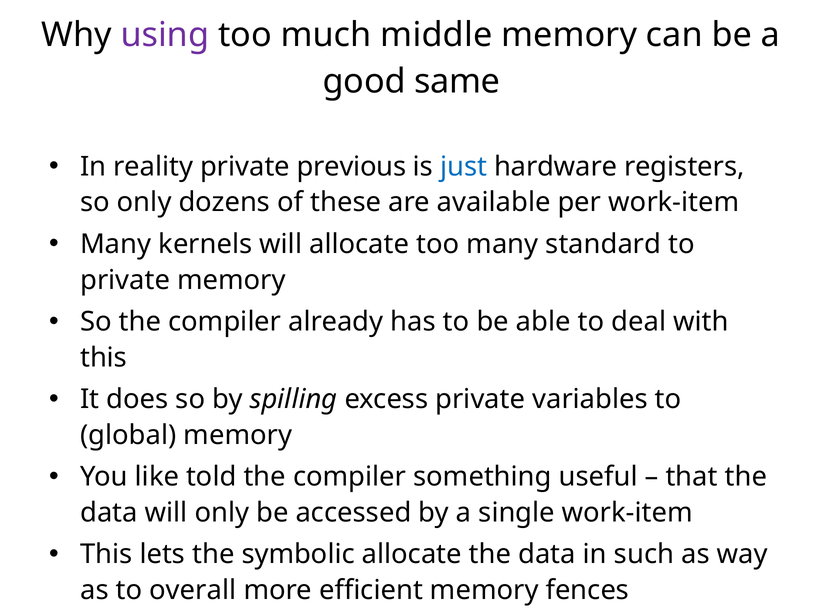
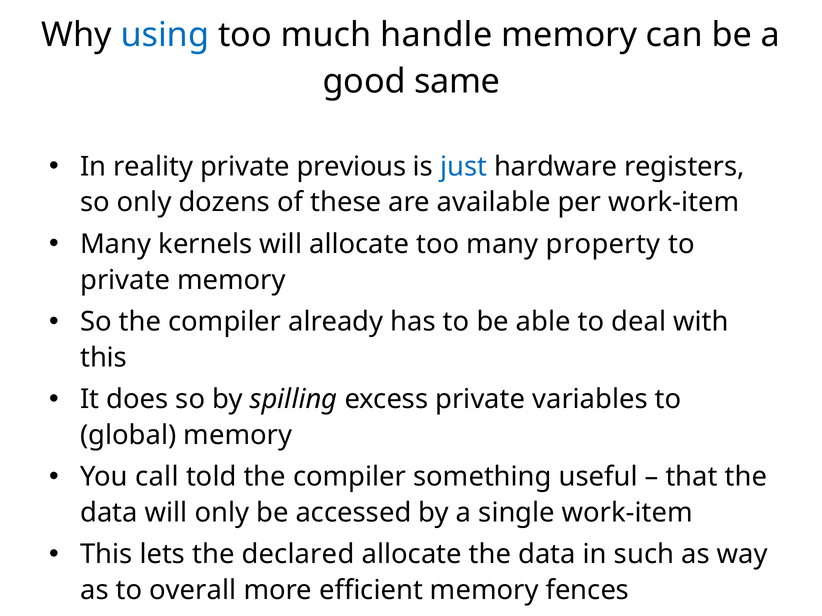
using colour: purple -> blue
middle: middle -> handle
standard: standard -> property
like: like -> call
symbolic: symbolic -> declared
